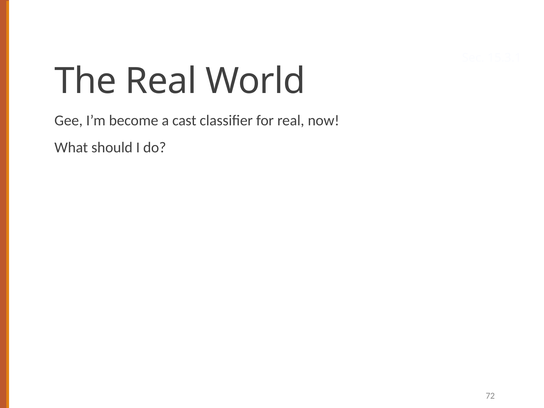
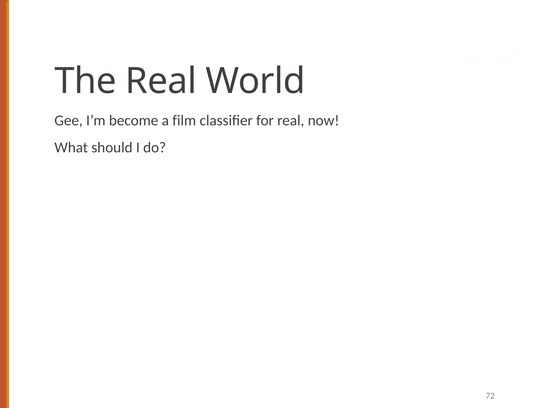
cast: cast -> film
